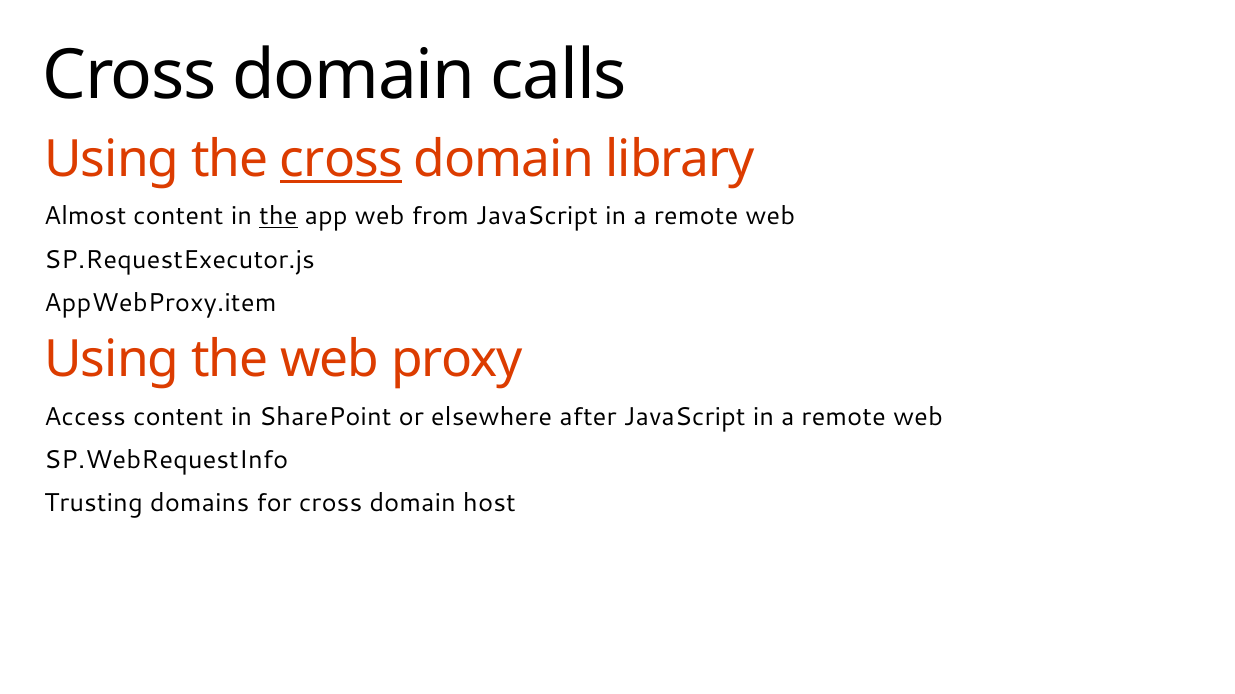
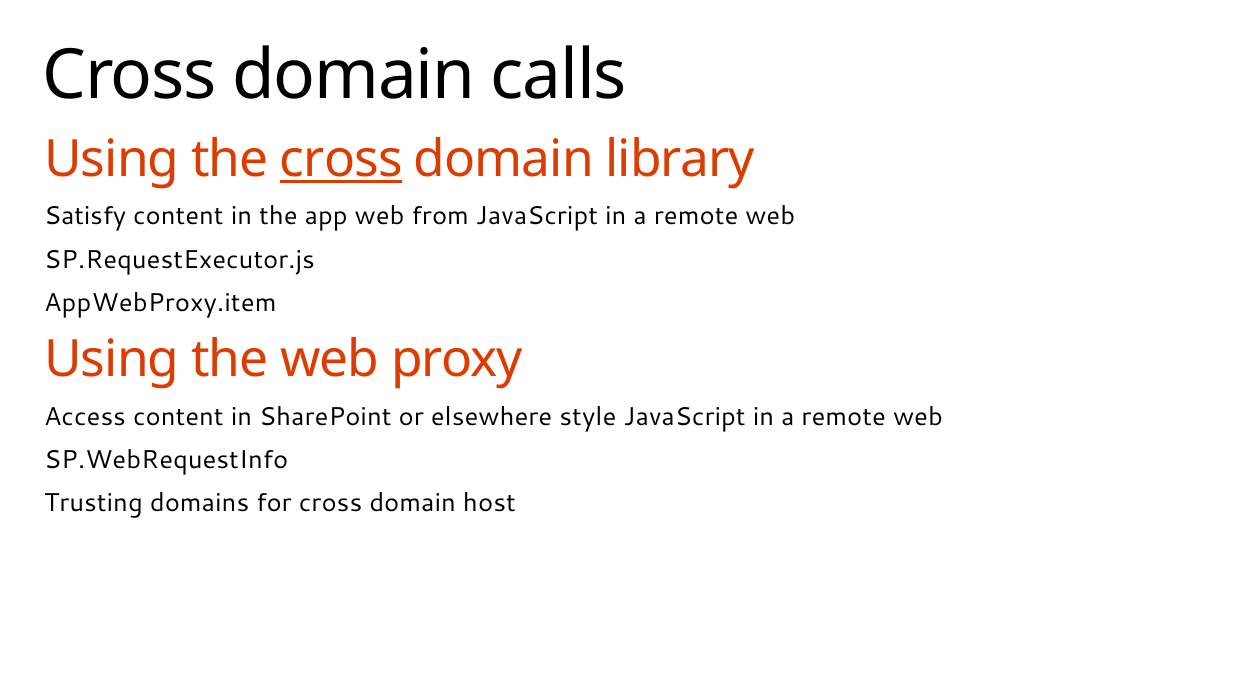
Almost: Almost -> Satisfy
the at (278, 217) underline: present -> none
after: after -> style
